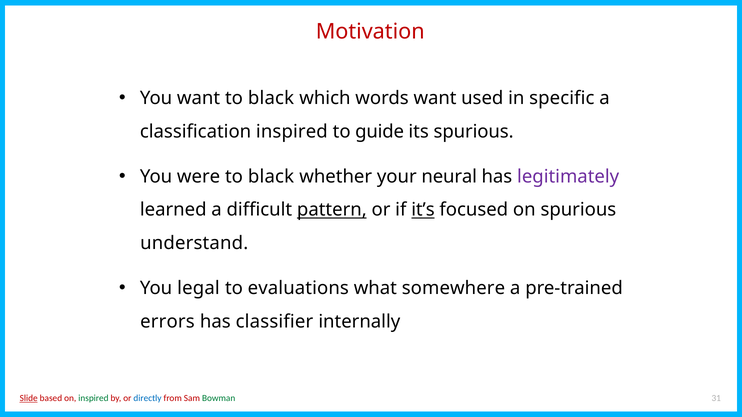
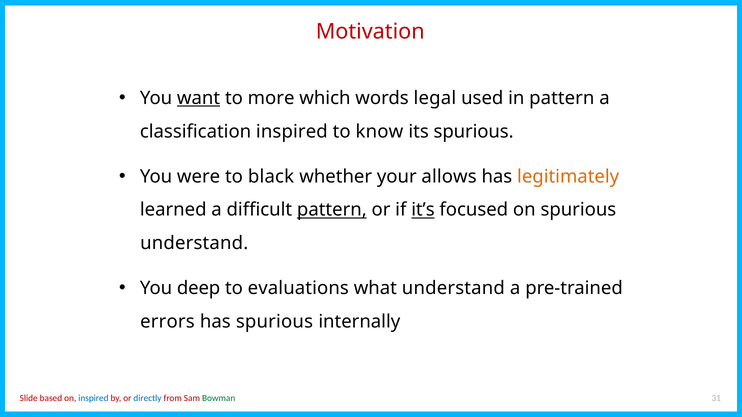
want at (199, 98) underline: none -> present
black at (271, 98): black -> more
words want: want -> legal
in specific: specific -> pattern
guide: guide -> know
neural: neural -> allows
legitimately colour: purple -> orange
legal: legal -> deep
what somewhere: somewhere -> understand
has classifier: classifier -> spurious
Slide underline: present -> none
inspired at (93, 398) colour: green -> blue
